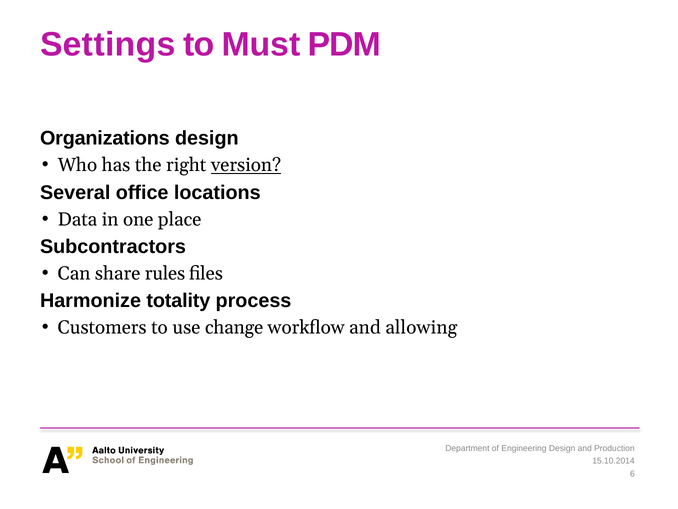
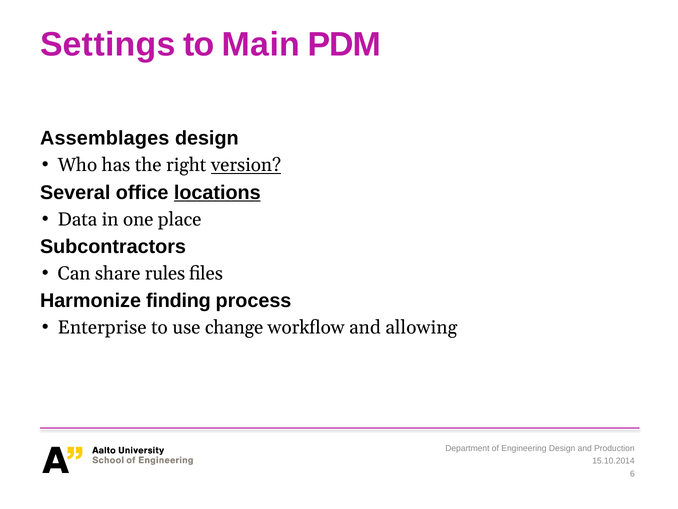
Must: Must -> Main
Organizations: Organizations -> Assemblages
locations underline: none -> present
totality: totality -> finding
Customers: Customers -> Enterprise
